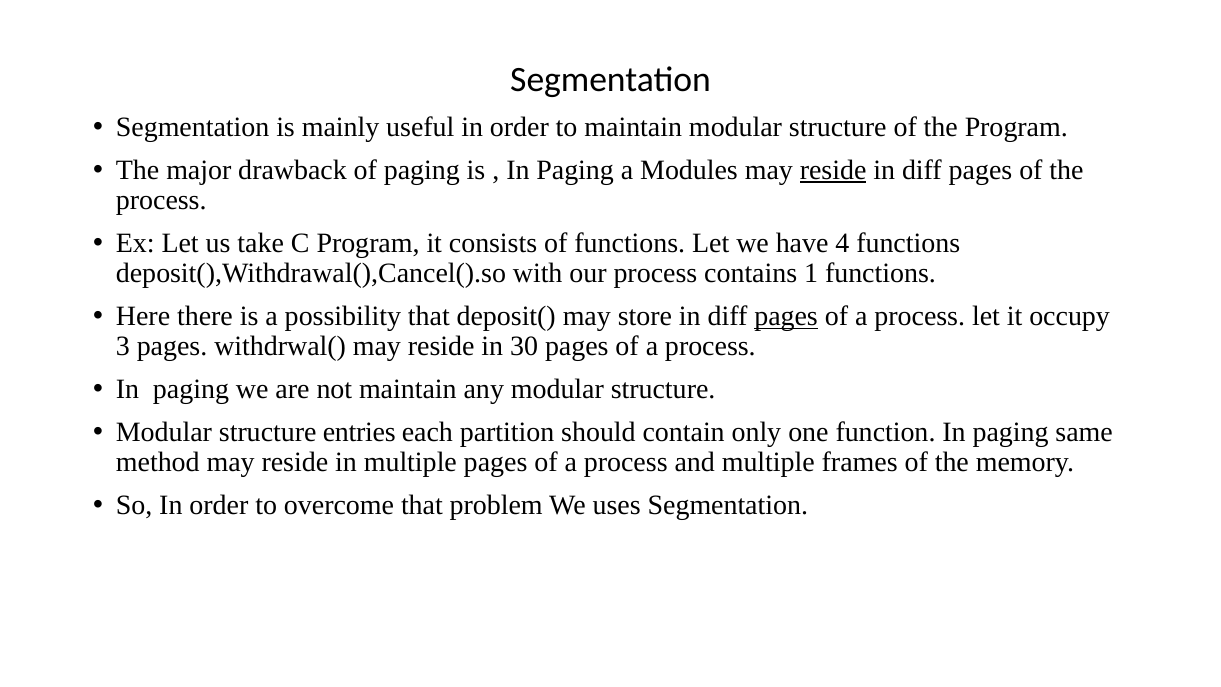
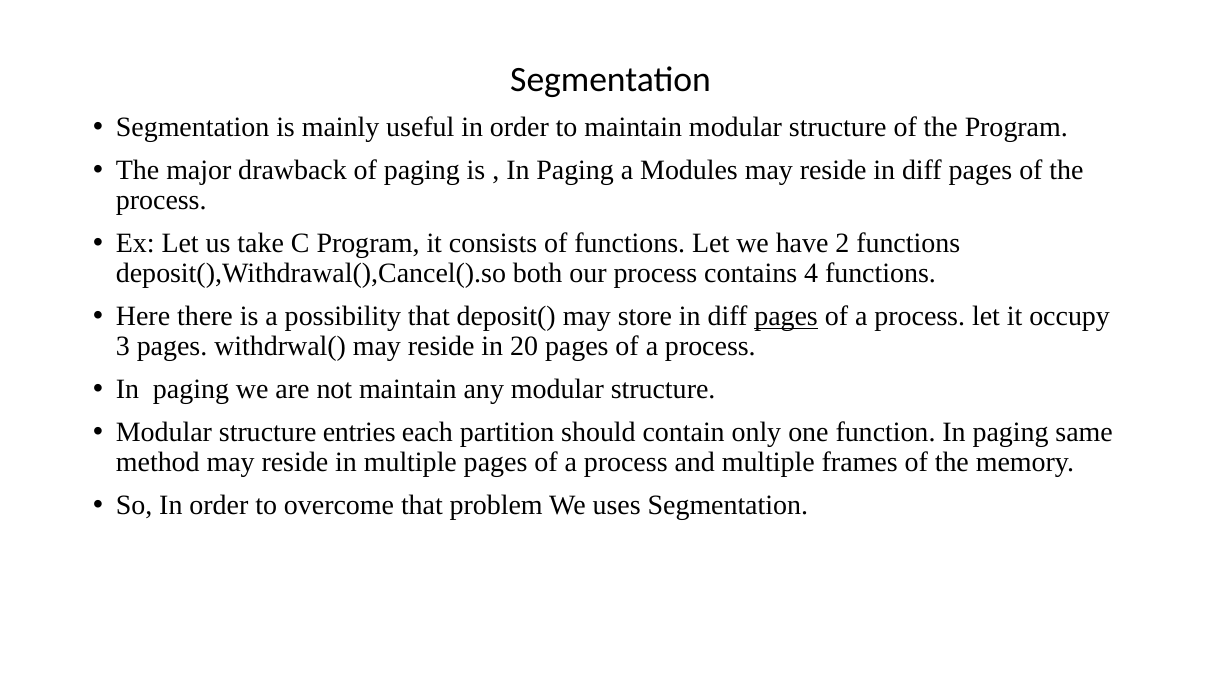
reside at (833, 170) underline: present -> none
4: 4 -> 2
with: with -> both
1: 1 -> 4
30: 30 -> 20
